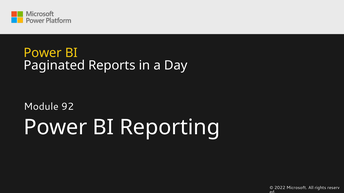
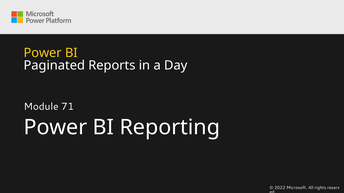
92: 92 -> 71
